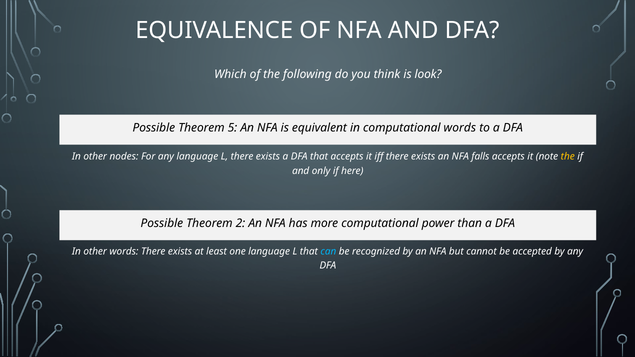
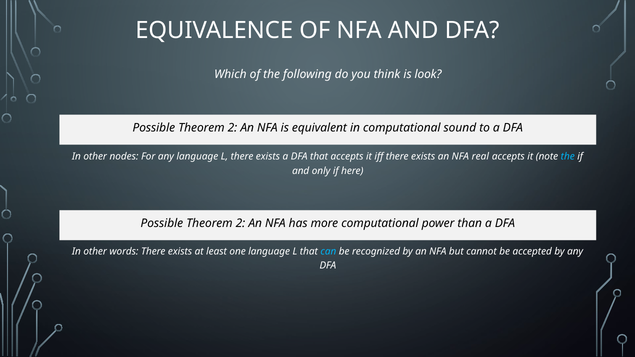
5 at (232, 128): 5 -> 2
computational words: words -> sound
falls: falls -> real
the at (568, 157) colour: yellow -> light blue
